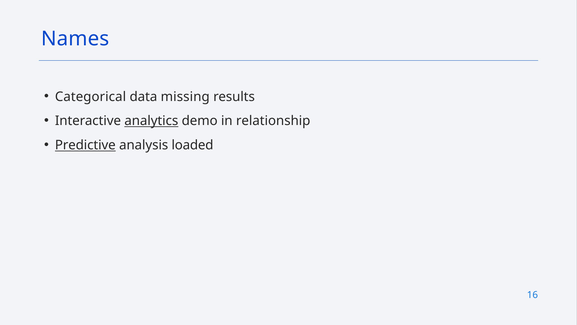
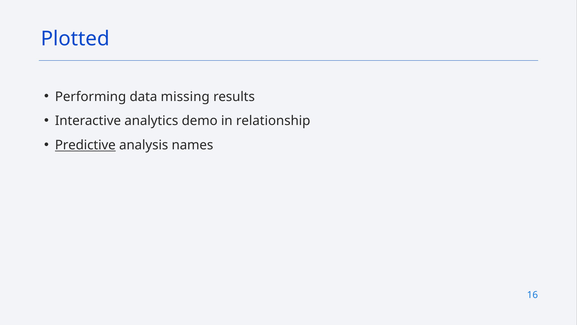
Names: Names -> Plotted
Categorical: Categorical -> Performing
analytics underline: present -> none
loaded: loaded -> names
